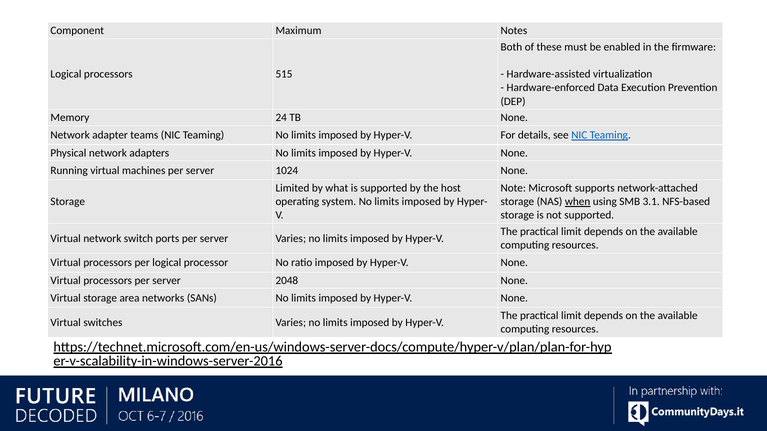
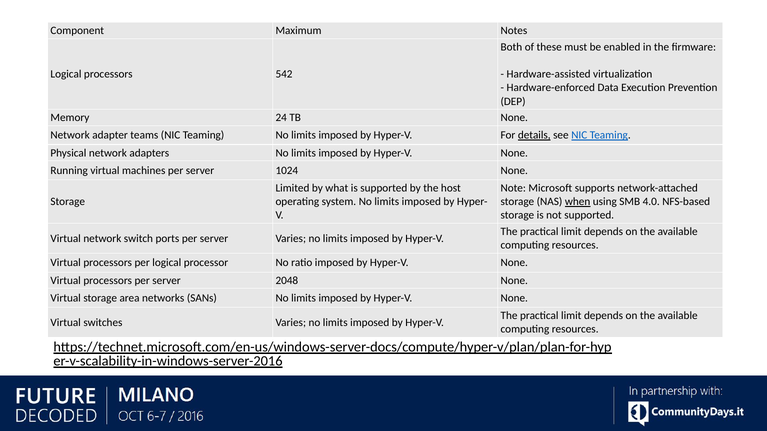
515: 515 -> 542
details underline: none -> present
3.1: 3.1 -> 4.0
